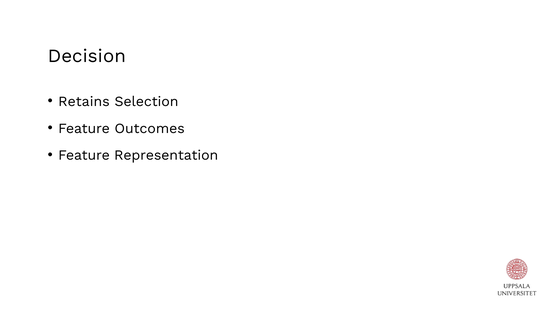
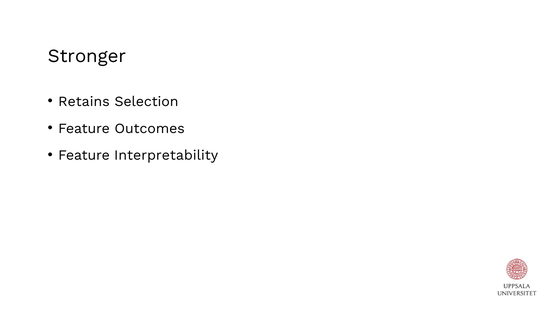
Decision: Decision -> Stronger
Representation: Representation -> Interpretability
